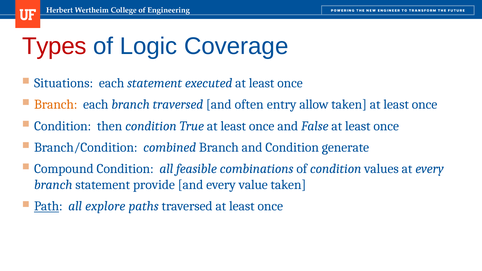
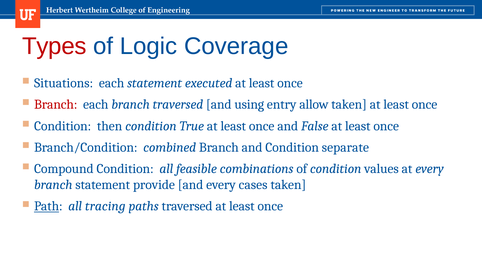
Branch at (56, 105) colour: orange -> red
often: often -> using
generate: generate -> separate
value: value -> cases
explore: explore -> tracing
